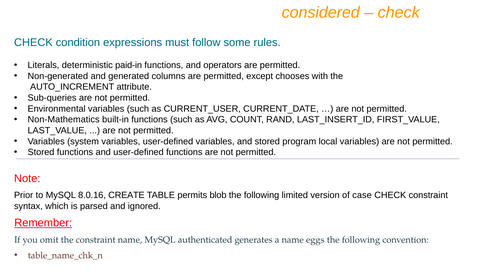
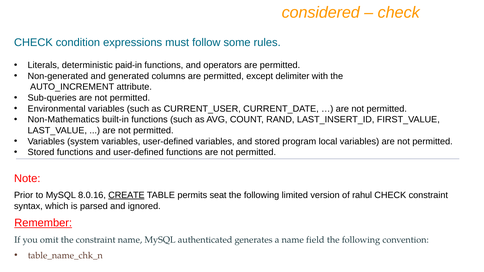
chooses: chooses -> delimiter
CREATE underline: none -> present
blob: blob -> seat
case: case -> rahul
eggs: eggs -> field
